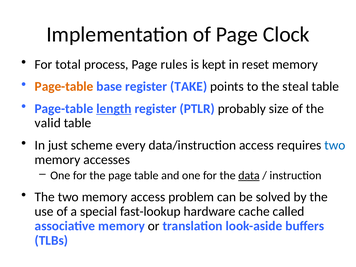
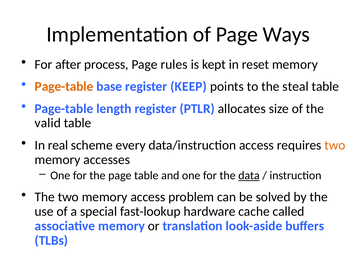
Clock: Clock -> Ways
total: total -> after
TAKE: TAKE -> KEEP
length underline: present -> none
probably: probably -> allocates
just: just -> real
two at (335, 145) colour: blue -> orange
